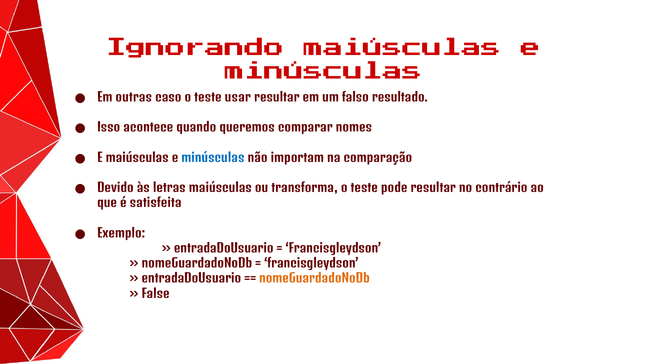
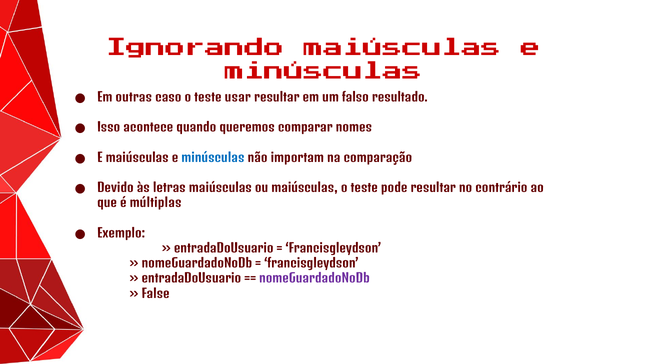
ou transforma: transforma -> maiúsculas
satisfeita: satisfeita -> múltiplas
nomeGuardadoNoDb at (314, 279) colour: orange -> purple
